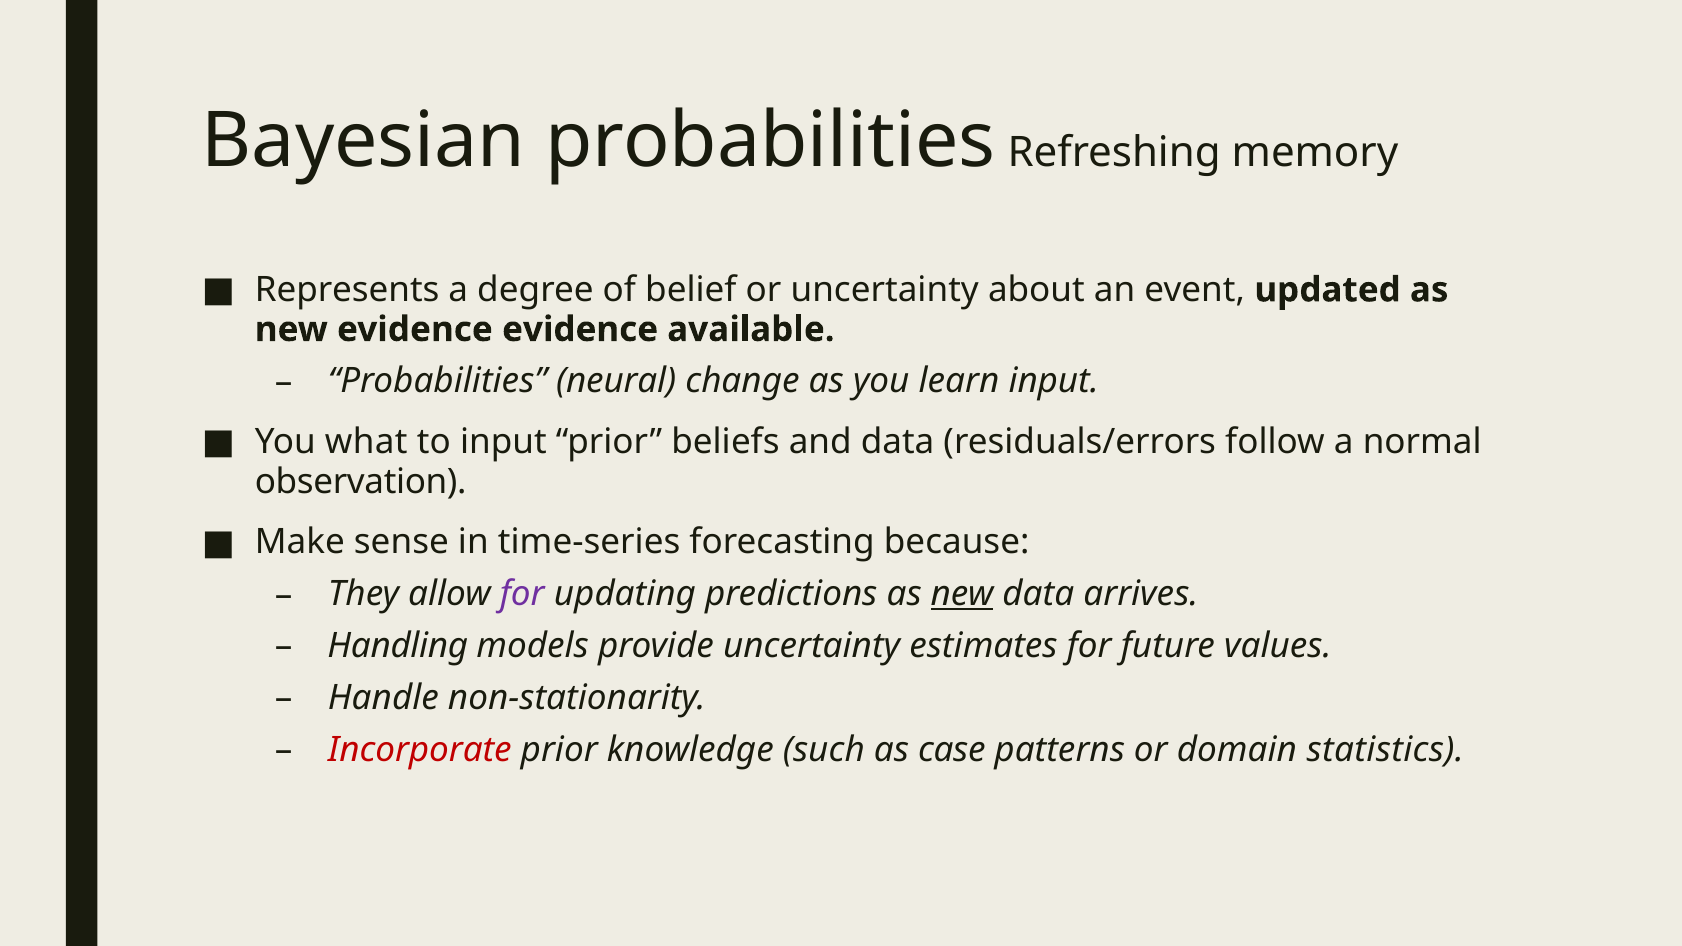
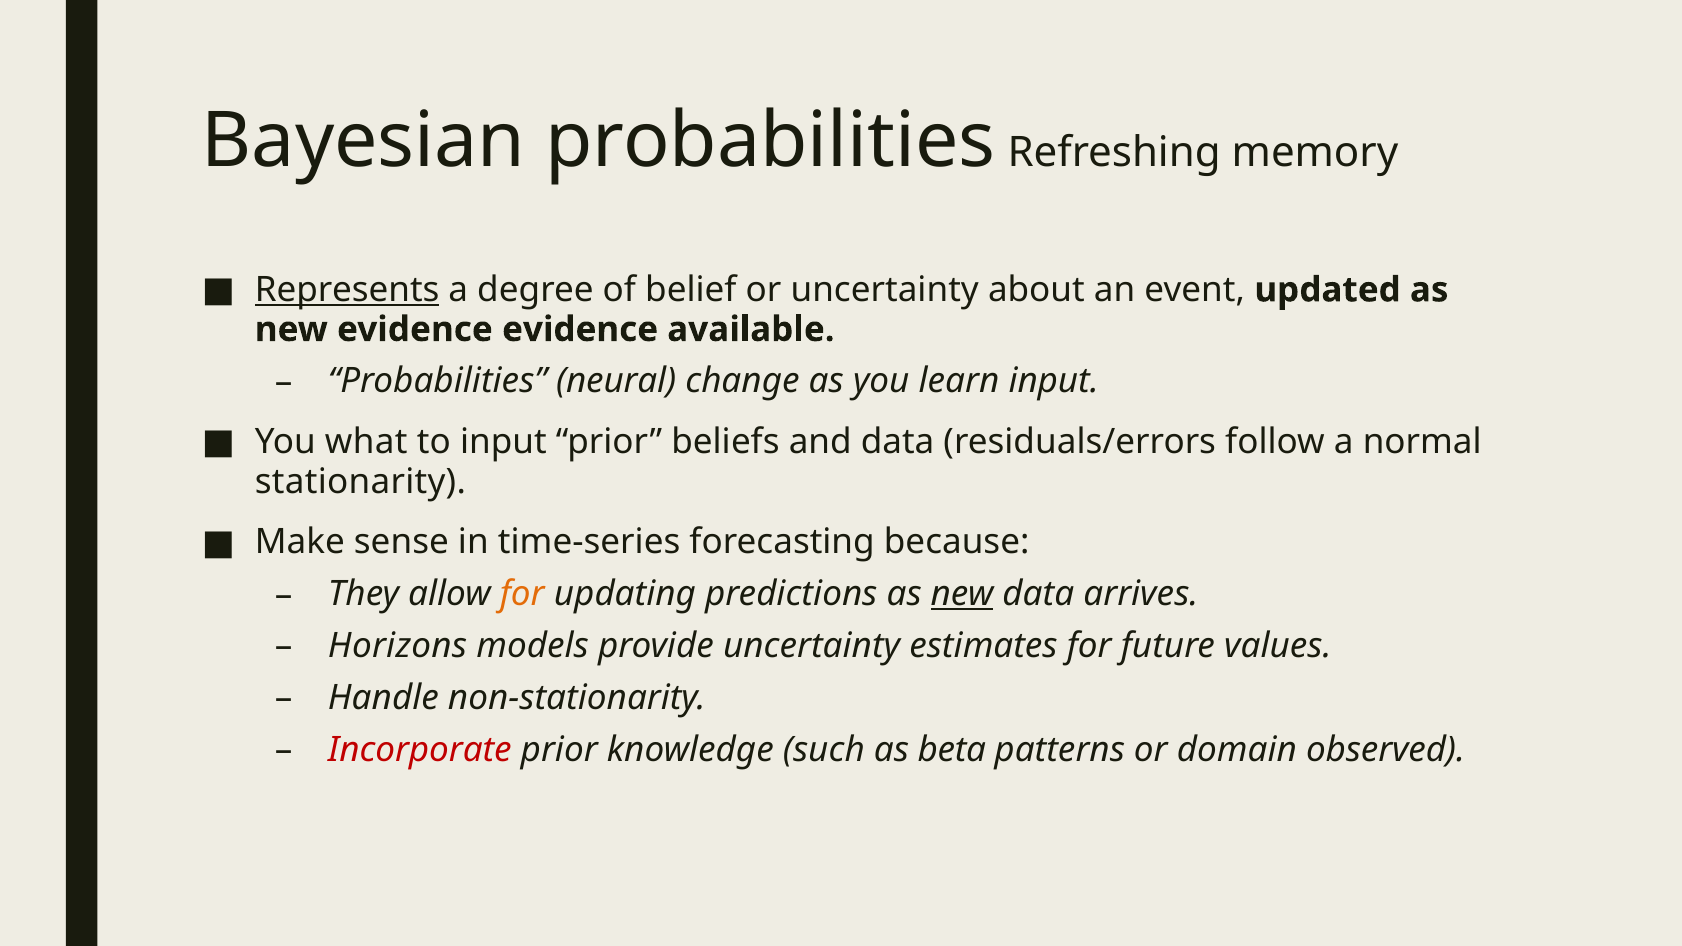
Represents underline: none -> present
observation: observation -> stationarity
for at (522, 594) colour: purple -> orange
Handling: Handling -> Horizons
case: case -> beta
statistics: statistics -> observed
